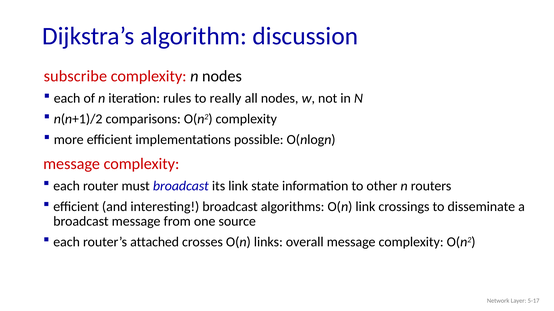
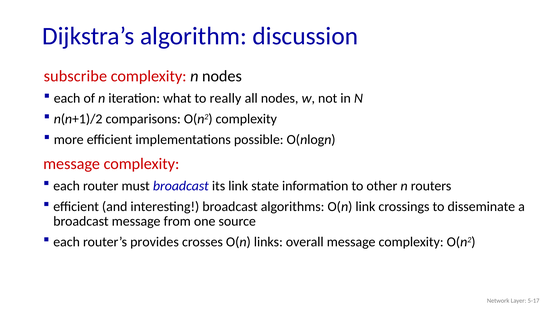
rules: rules -> what
attached: attached -> provides
